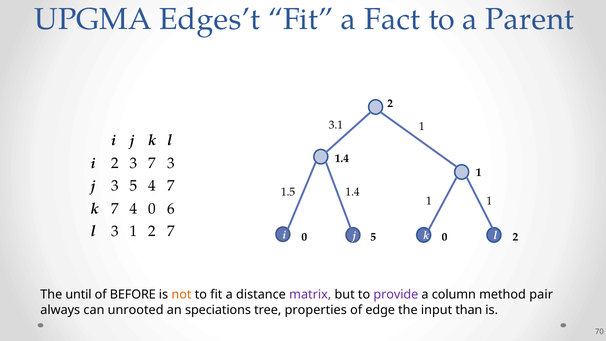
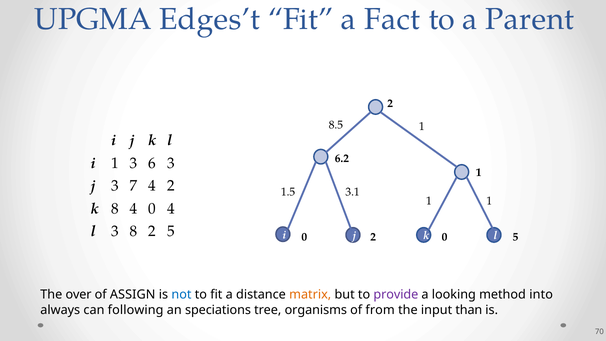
3.1: 3.1 -> 8.5
1.4 at (342, 158): 1.4 -> 6.2
i 2: 2 -> 1
3 7: 7 -> 6
3 5: 5 -> 7
4 7: 7 -> 2
1.5 1.4: 1.4 -> 3.1
k 7: 7 -> 8
0 6: 6 -> 4
3 1: 1 -> 8
2 7: 7 -> 5
0 5: 5 -> 2
0 2: 2 -> 5
until: until -> over
BEFORE: BEFORE -> ASSIGN
not colour: orange -> blue
matrix colour: purple -> orange
column: column -> looking
pair: pair -> into
unrooted: unrooted -> following
properties: properties -> organisms
edge: edge -> from
